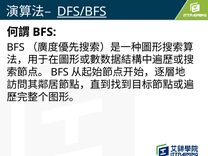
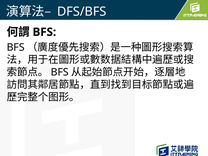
DFS/BFS underline: present -> none
